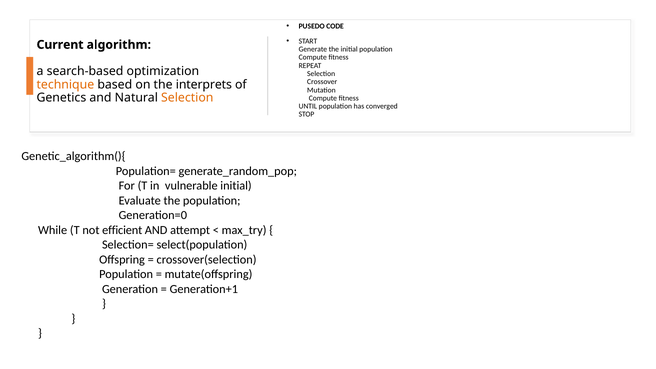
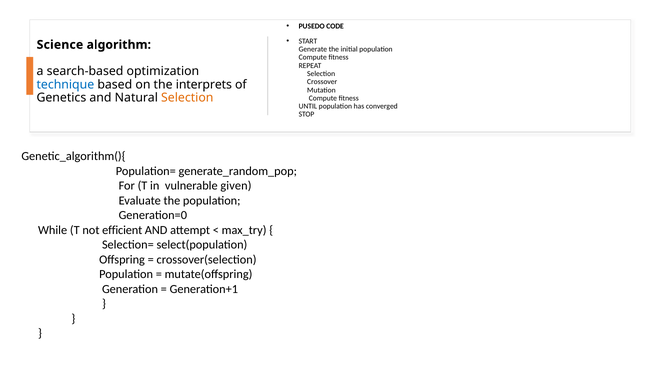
Current: Current -> Science
technique colour: orange -> blue
vulnerable initial: initial -> given
